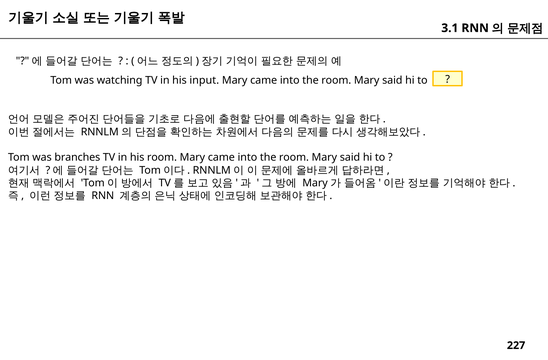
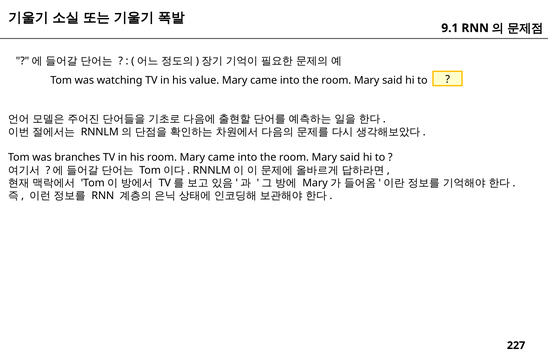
3.1: 3.1 -> 9.1
input: input -> value
